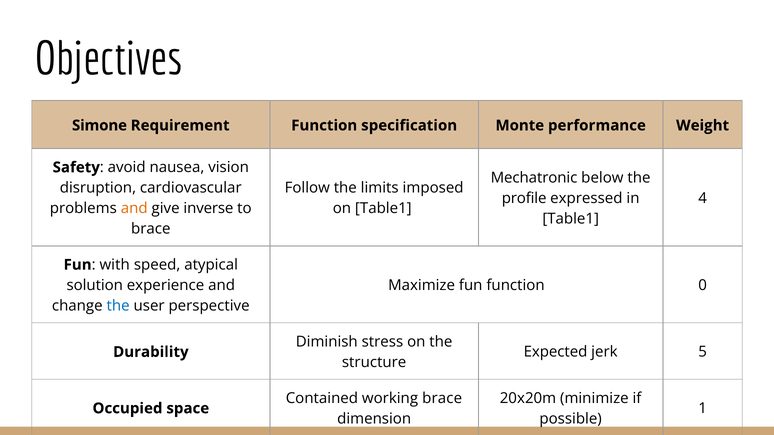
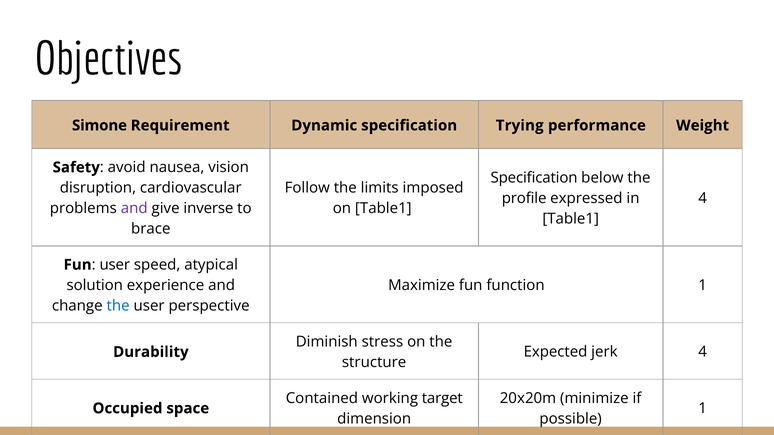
Requirement Function: Function -> Dynamic
Monte: Monte -> Trying
Mechatronic at (534, 178): Mechatronic -> Specification
and at (134, 209) colour: orange -> purple
Fun with: with -> user
function 0: 0 -> 1
jerk 5: 5 -> 4
working brace: brace -> target
